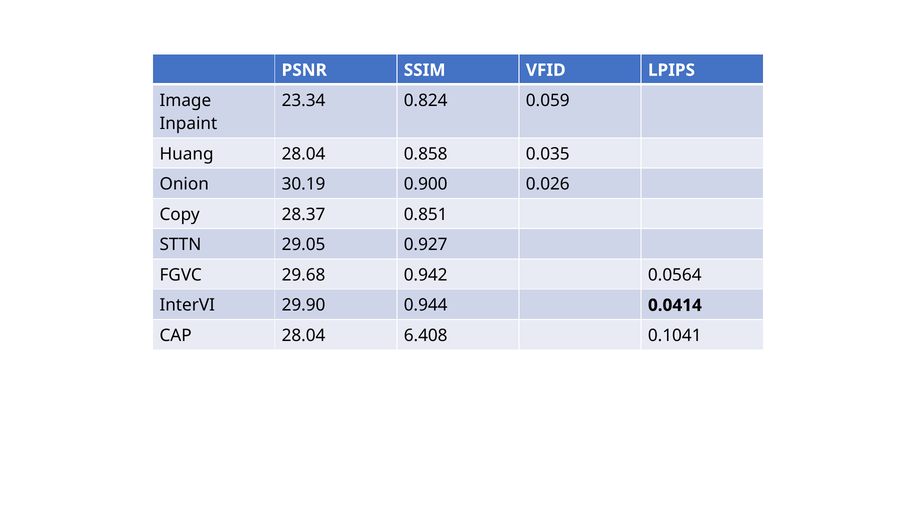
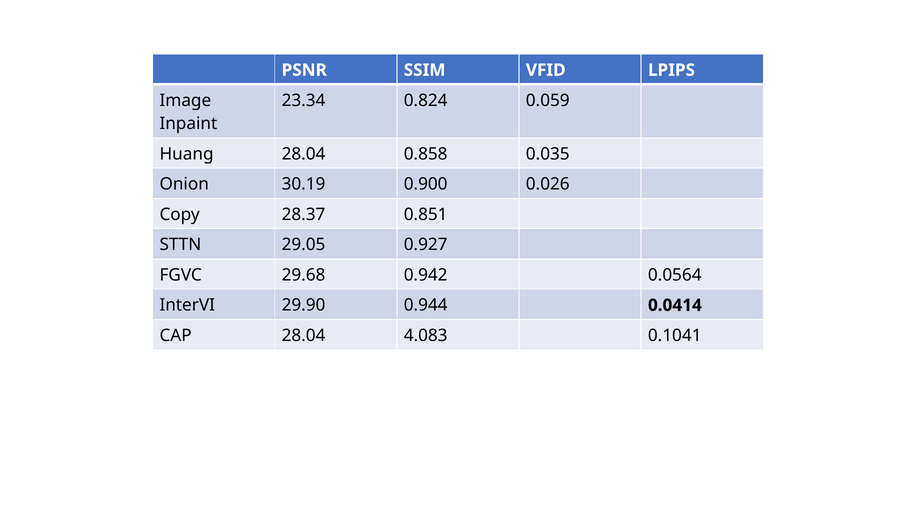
6.408: 6.408 -> 4.083
